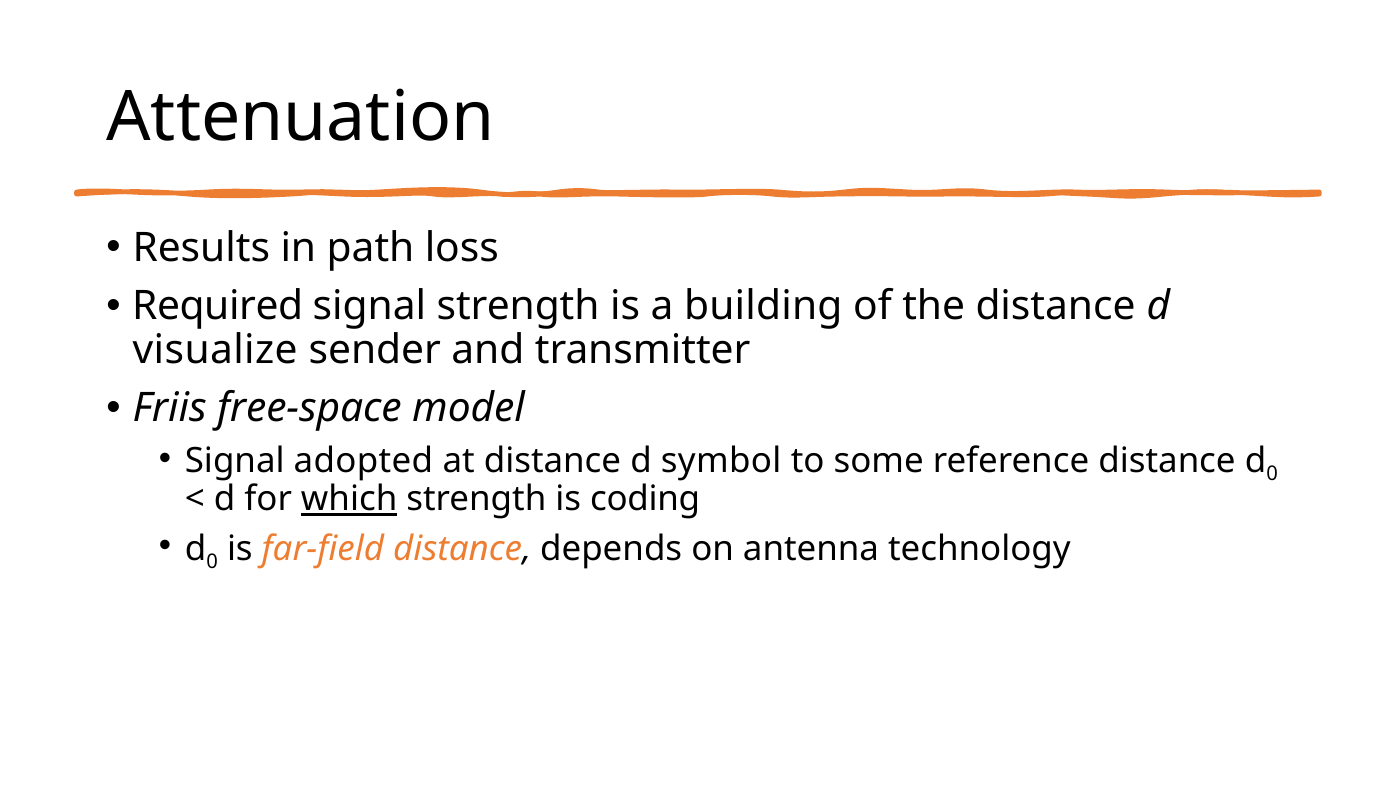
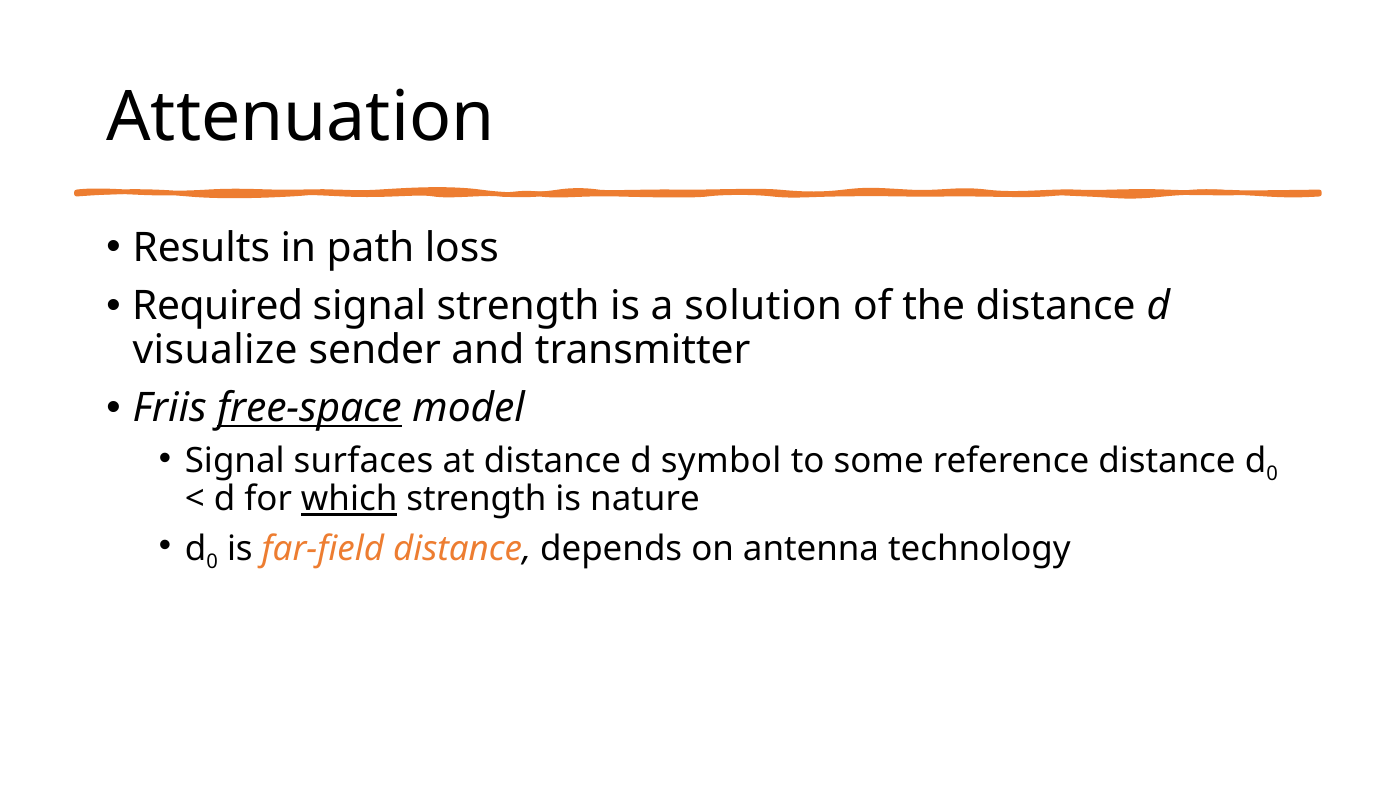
building: building -> solution
free-space underline: none -> present
adopted: adopted -> surfaces
coding: coding -> nature
